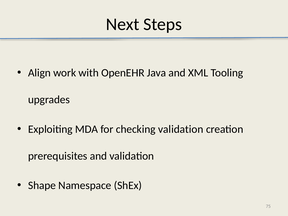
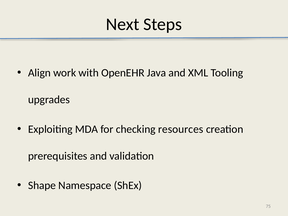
checking validation: validation -> resources
